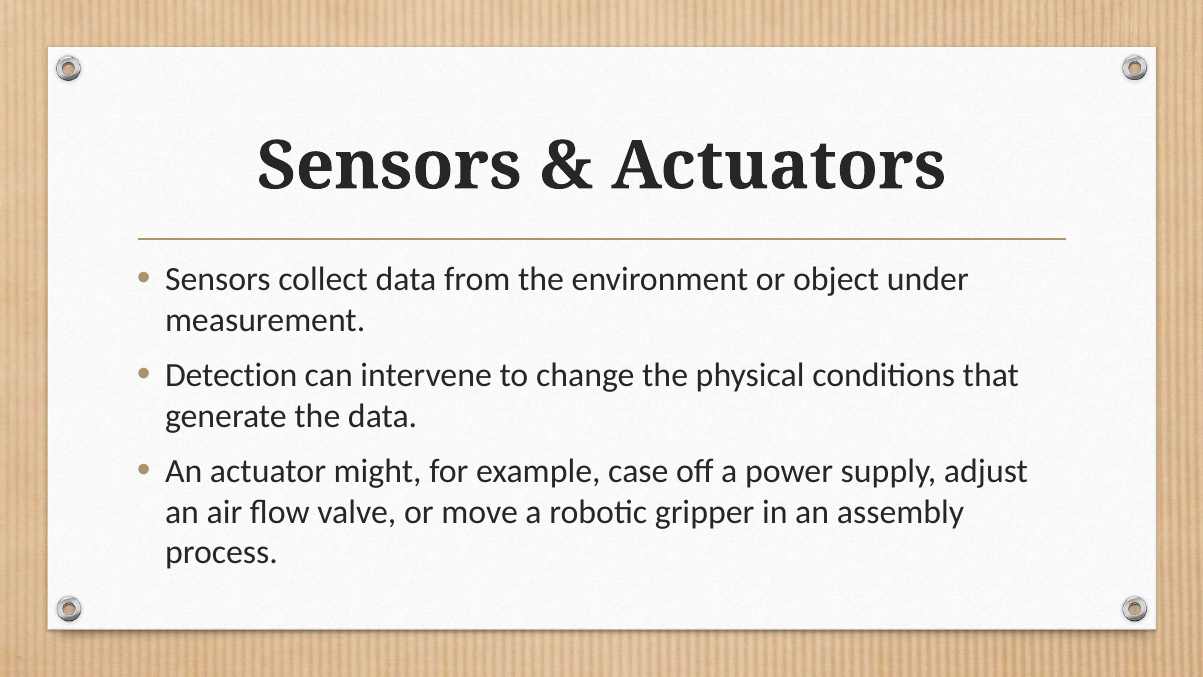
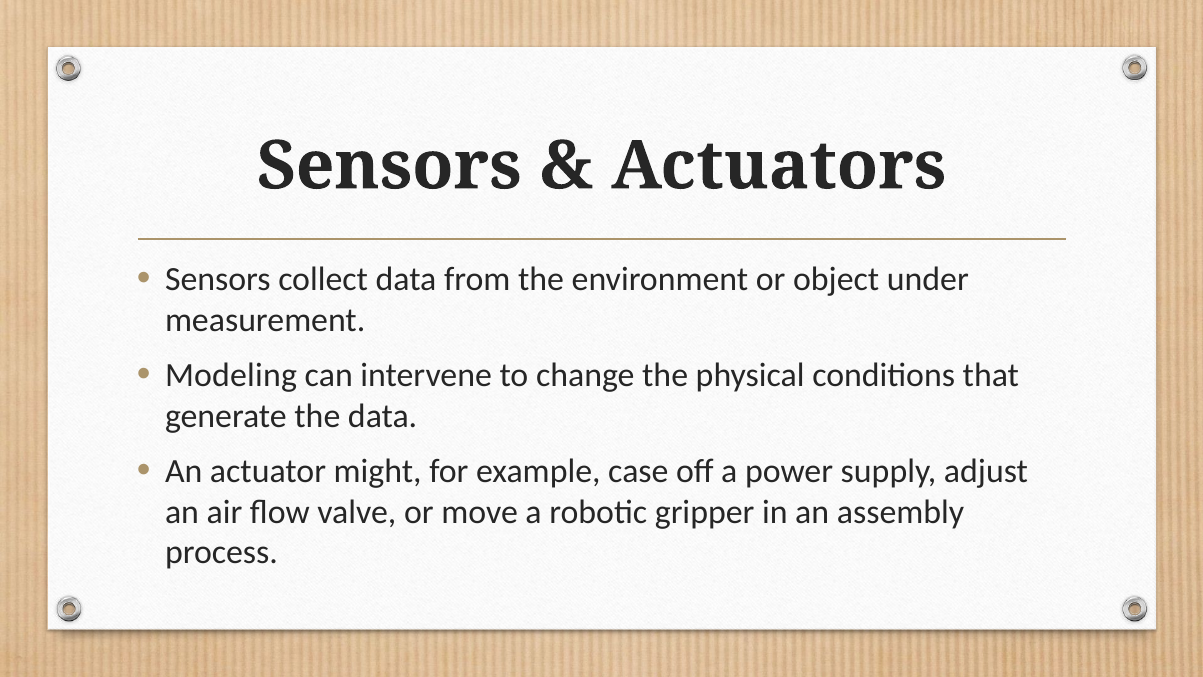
Detection: Detection -> Modeling
